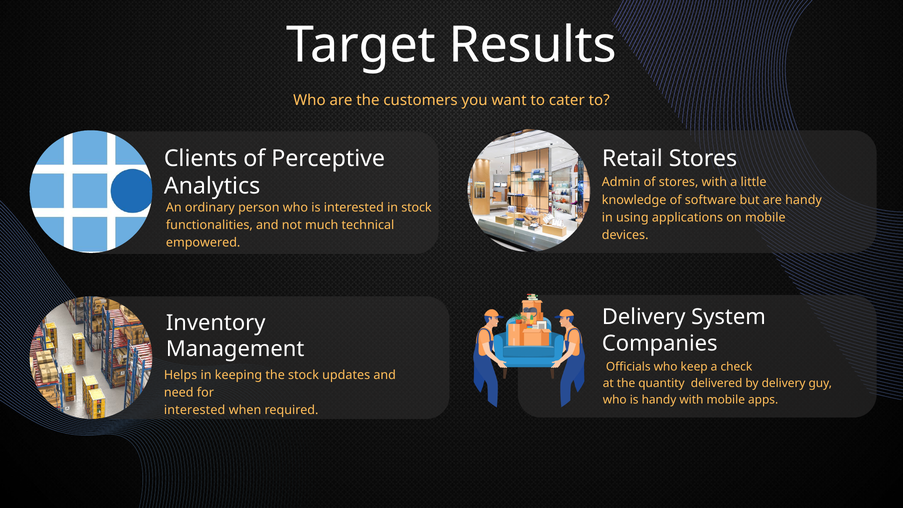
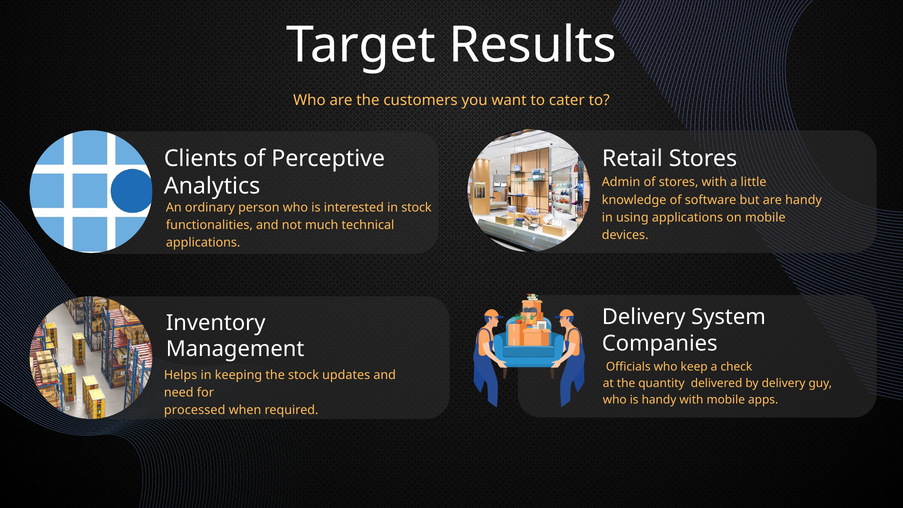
empowered at (203, 243): empowered -> applications
interested at (195, 410): interested -> processed
